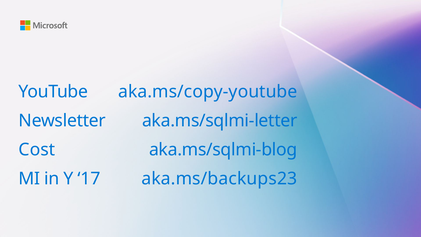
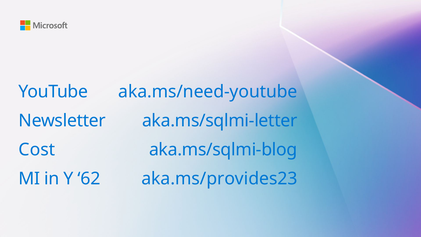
aka.ms/copy-youtube: aka.ms/copy-youtube -> aka.ms/need-youtube
17: 17 -> 62
aka.ms/backups23: aka.ms/backups23 -> aka.ms/provides23
